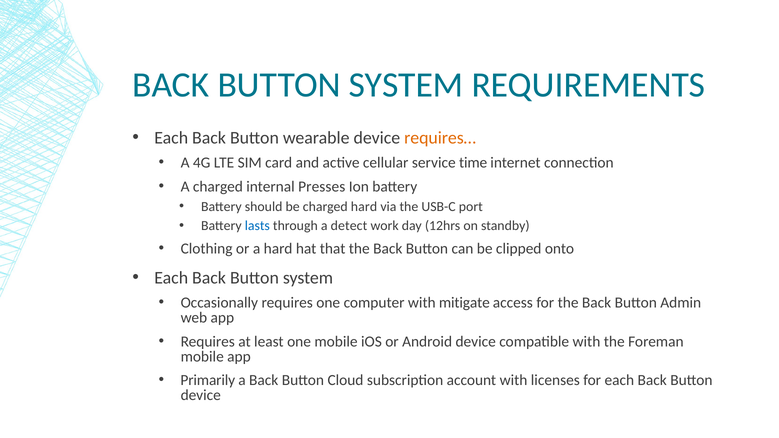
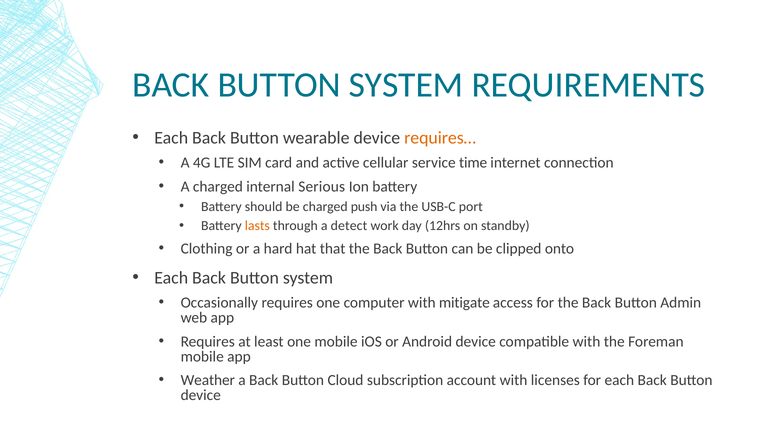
Presses: Presses -> Serious
charged hard: hard -> push
lasts colour: blue -> orange
Primarily: Primarily -> Weather
